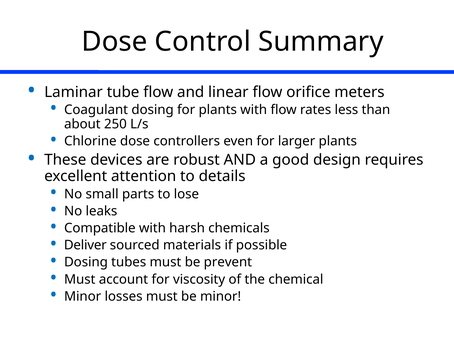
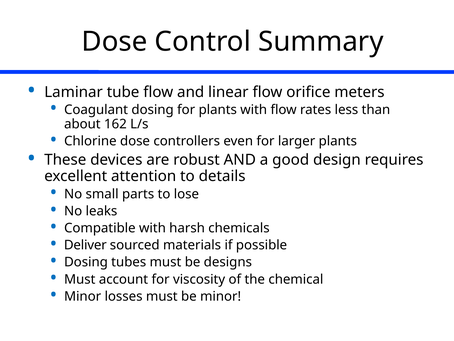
250: 250 -> 162
prevent: prevent -> designs
